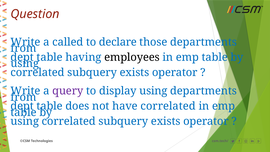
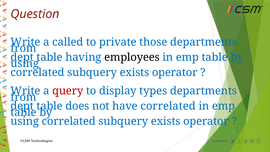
declare: declare -> private
query colour: purple -> red
display using: using -> types
